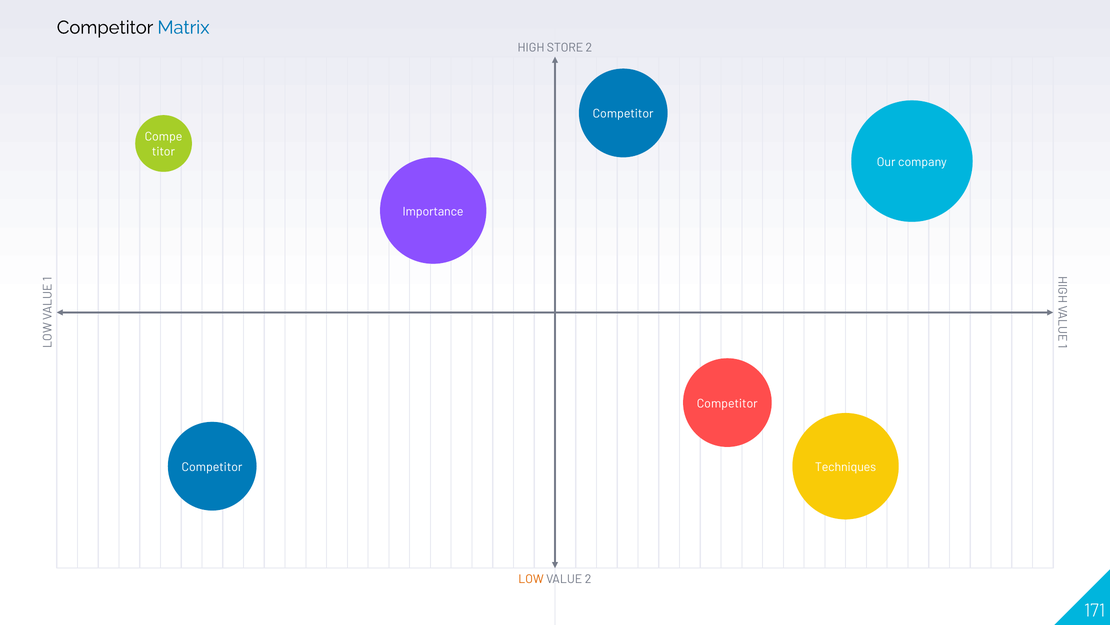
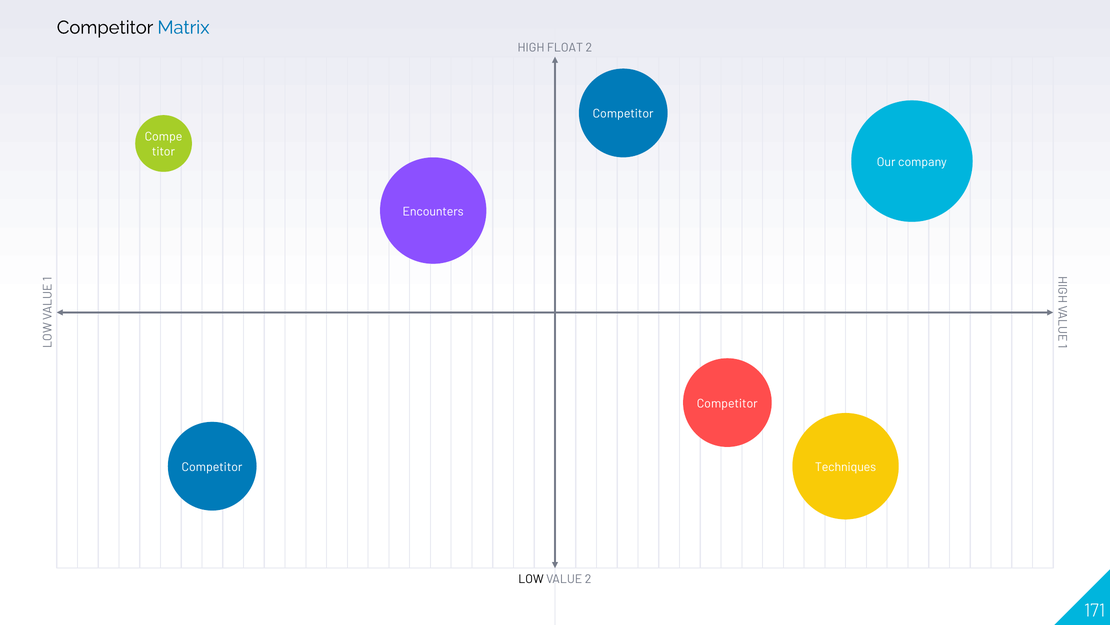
STORE: STORE -> FLOAT
Importance: Importance -> Encounters
LOW colour: orange -> black
